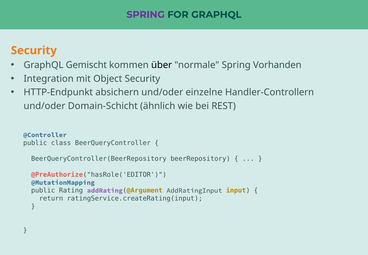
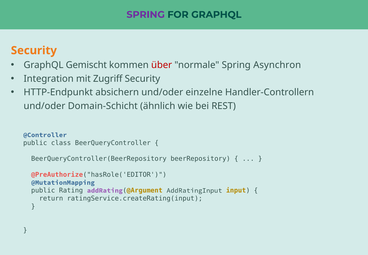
über colour: black -> red
Vorhanden: Vorhanden -> Asynchron
Object: Object -> Zugriff
